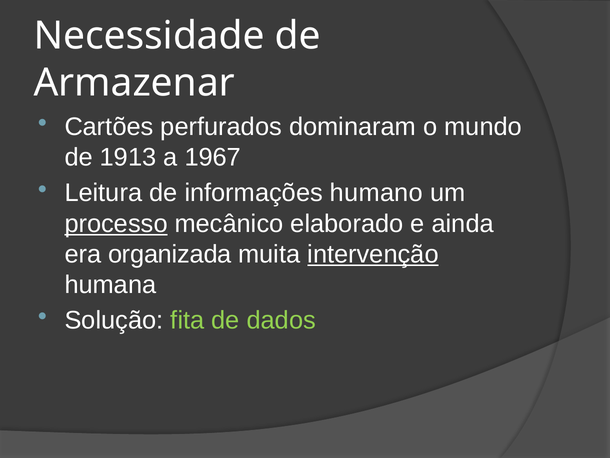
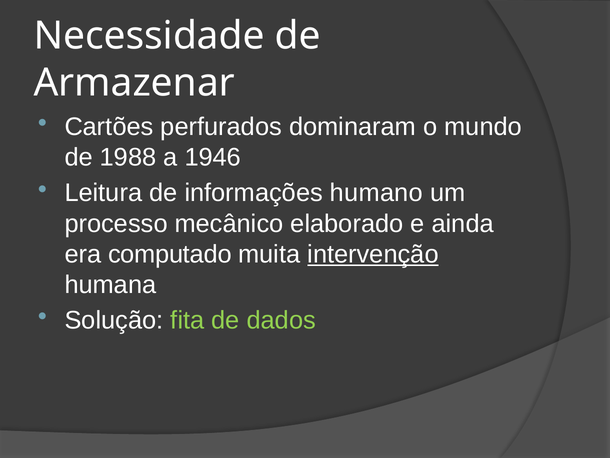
1913: 1913 -> 1988
1967: 1967 -> 1946
processo underline: present -> none
organizada: organizada -> computado
